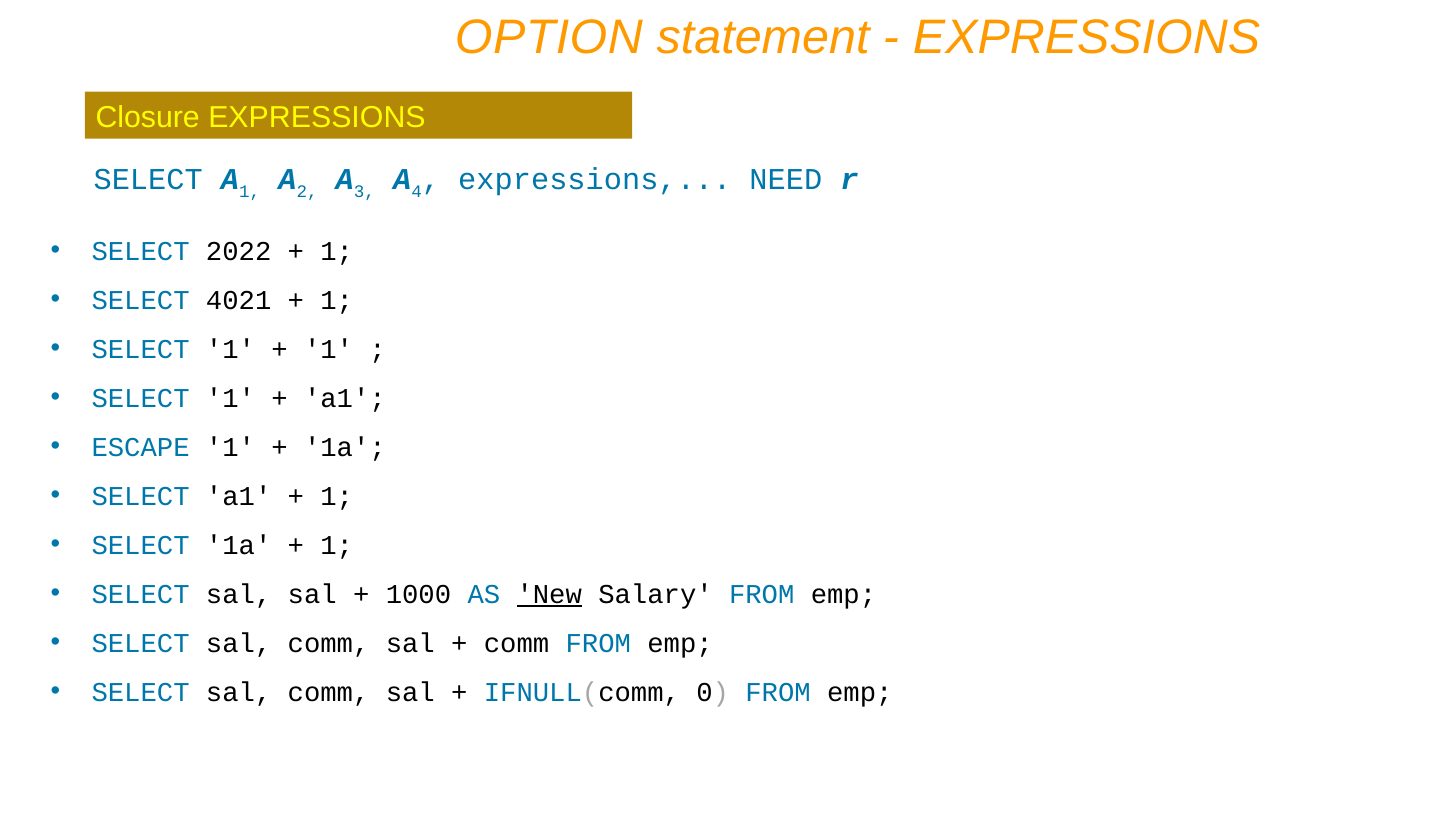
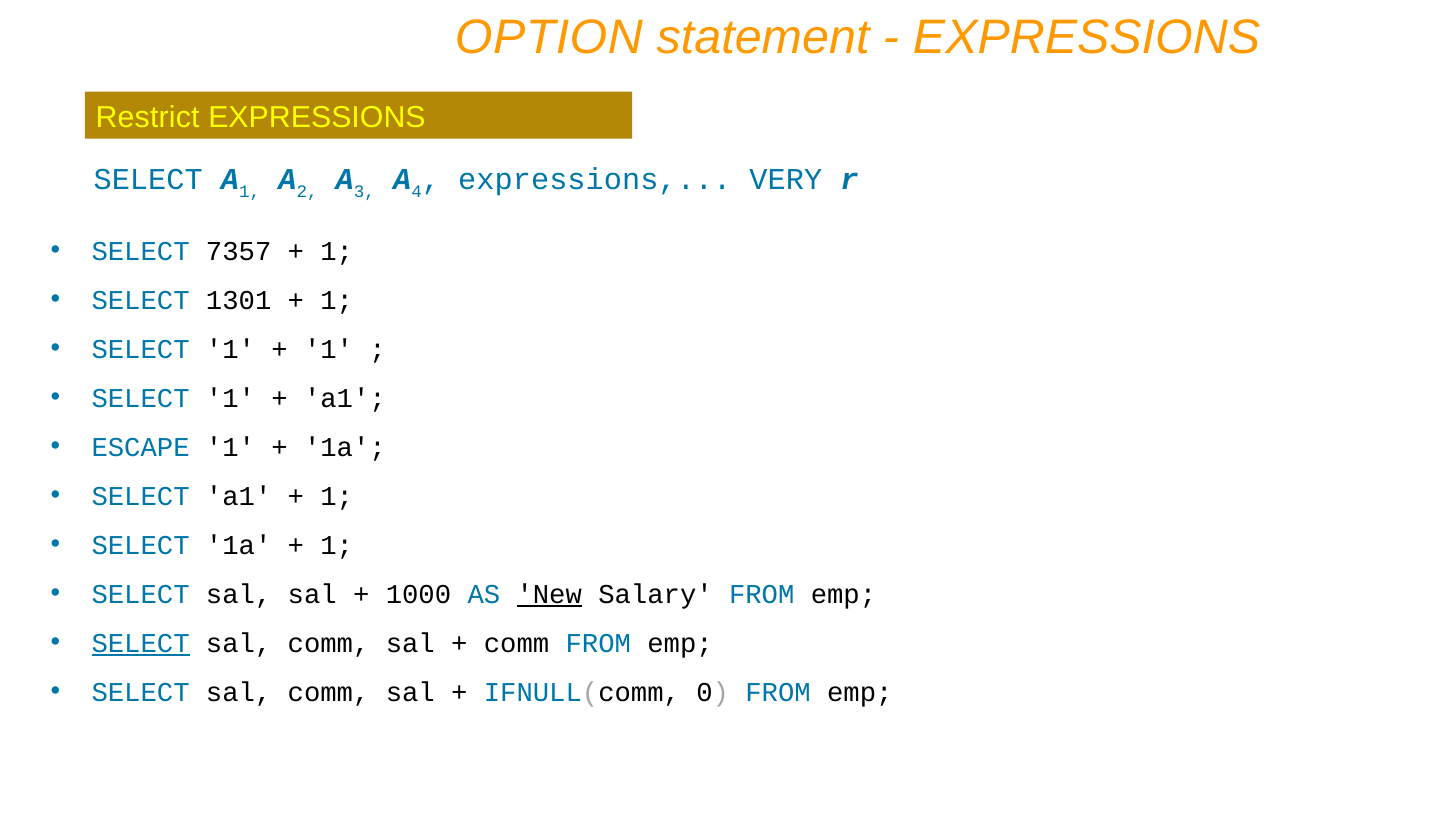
Closure: Closure -> Restrict
NEED: NEED -> VERY
2022: 2022 -> 7357
4021: 4021 -> 1301
SELECT at (141, 643) underline: none -> present
